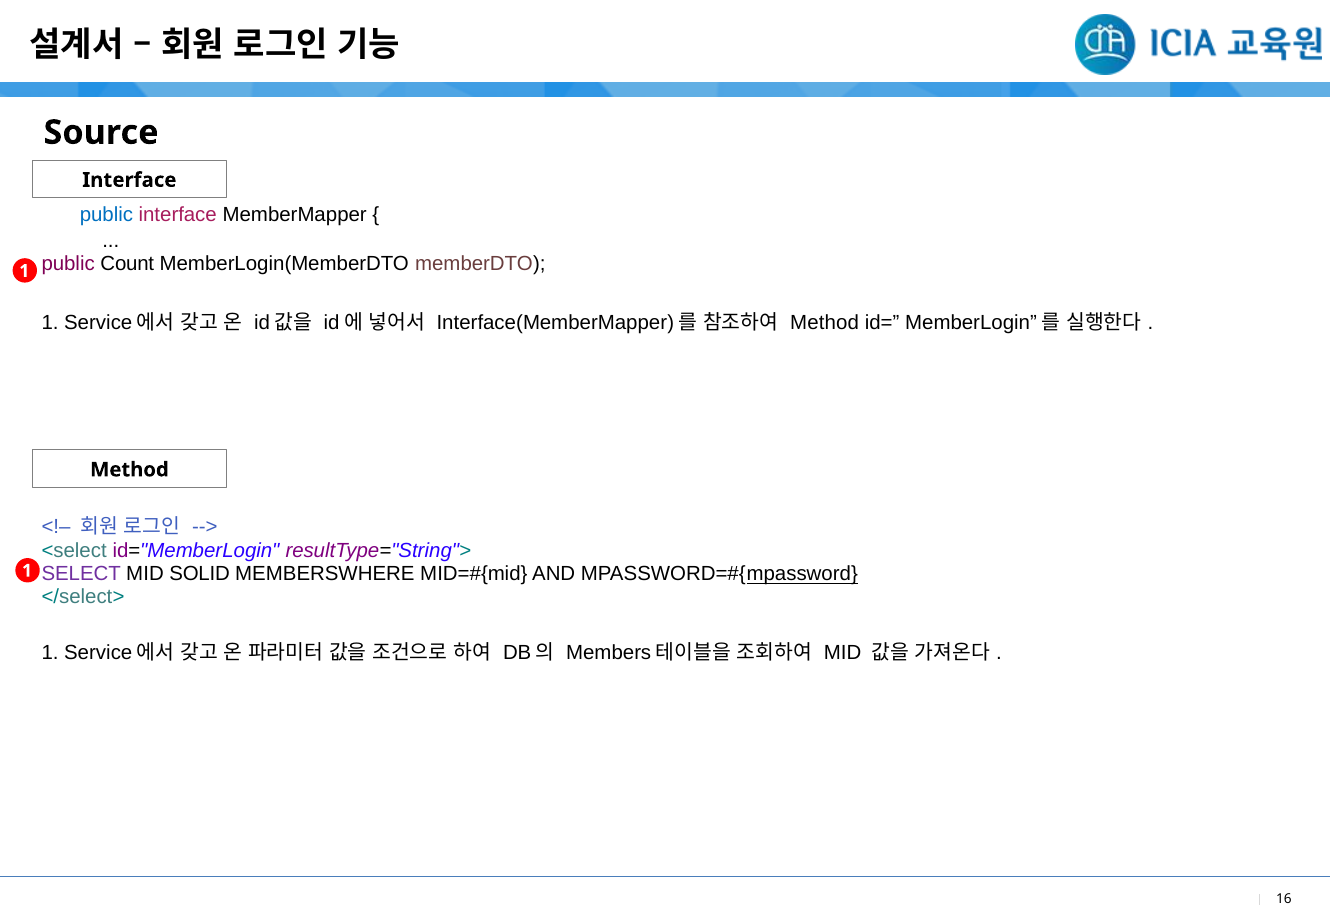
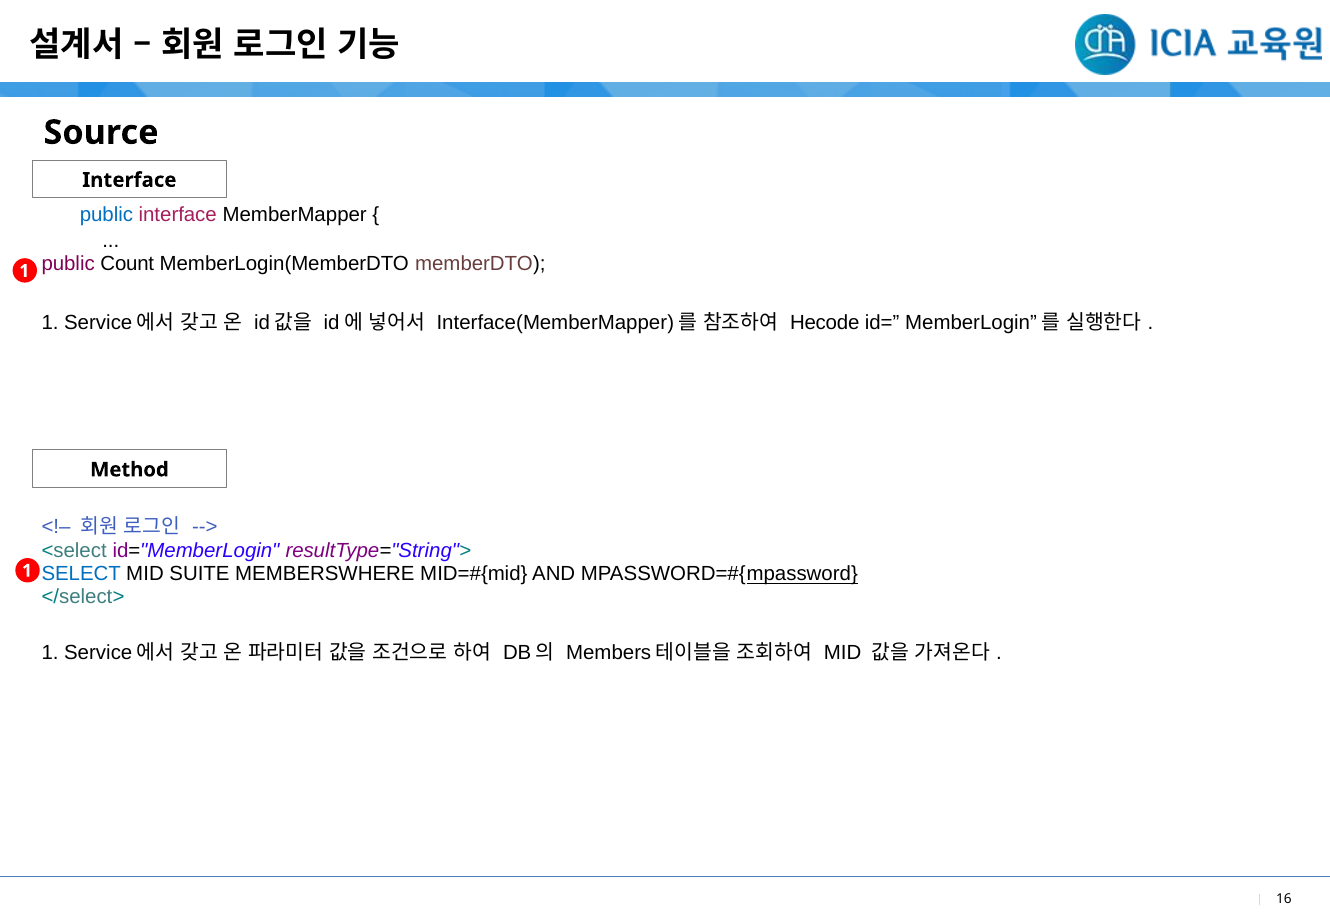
Method at (825, 323): Method -> Hecode
SELECT colour: purple -> blue
SOLID: SOLID -> SUITE
